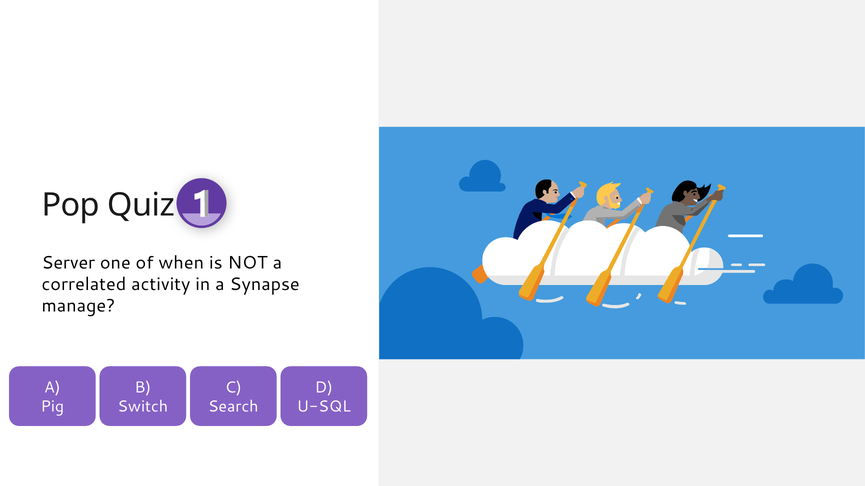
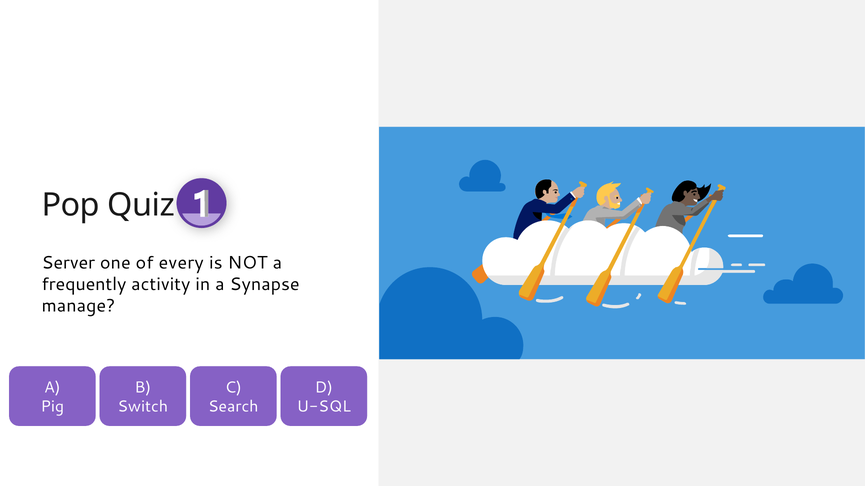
when: when -> every
correlated: correlated -> frequently
